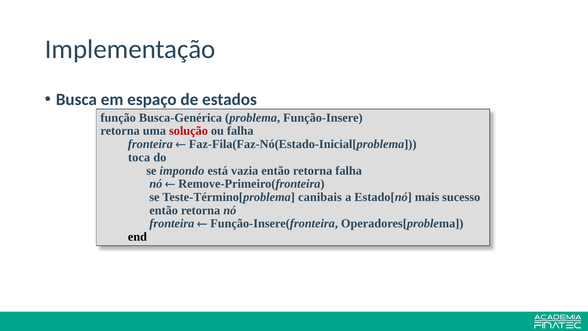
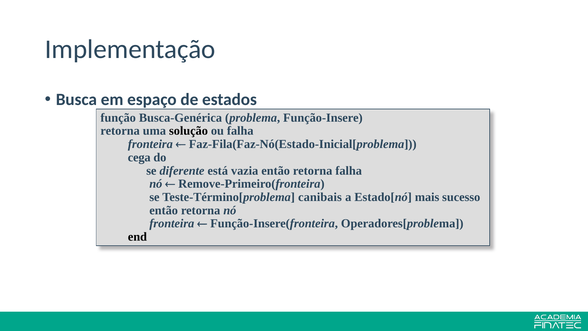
solução colour: red -> black
toca: toca -> cega
impondo: impondo -> diferente
